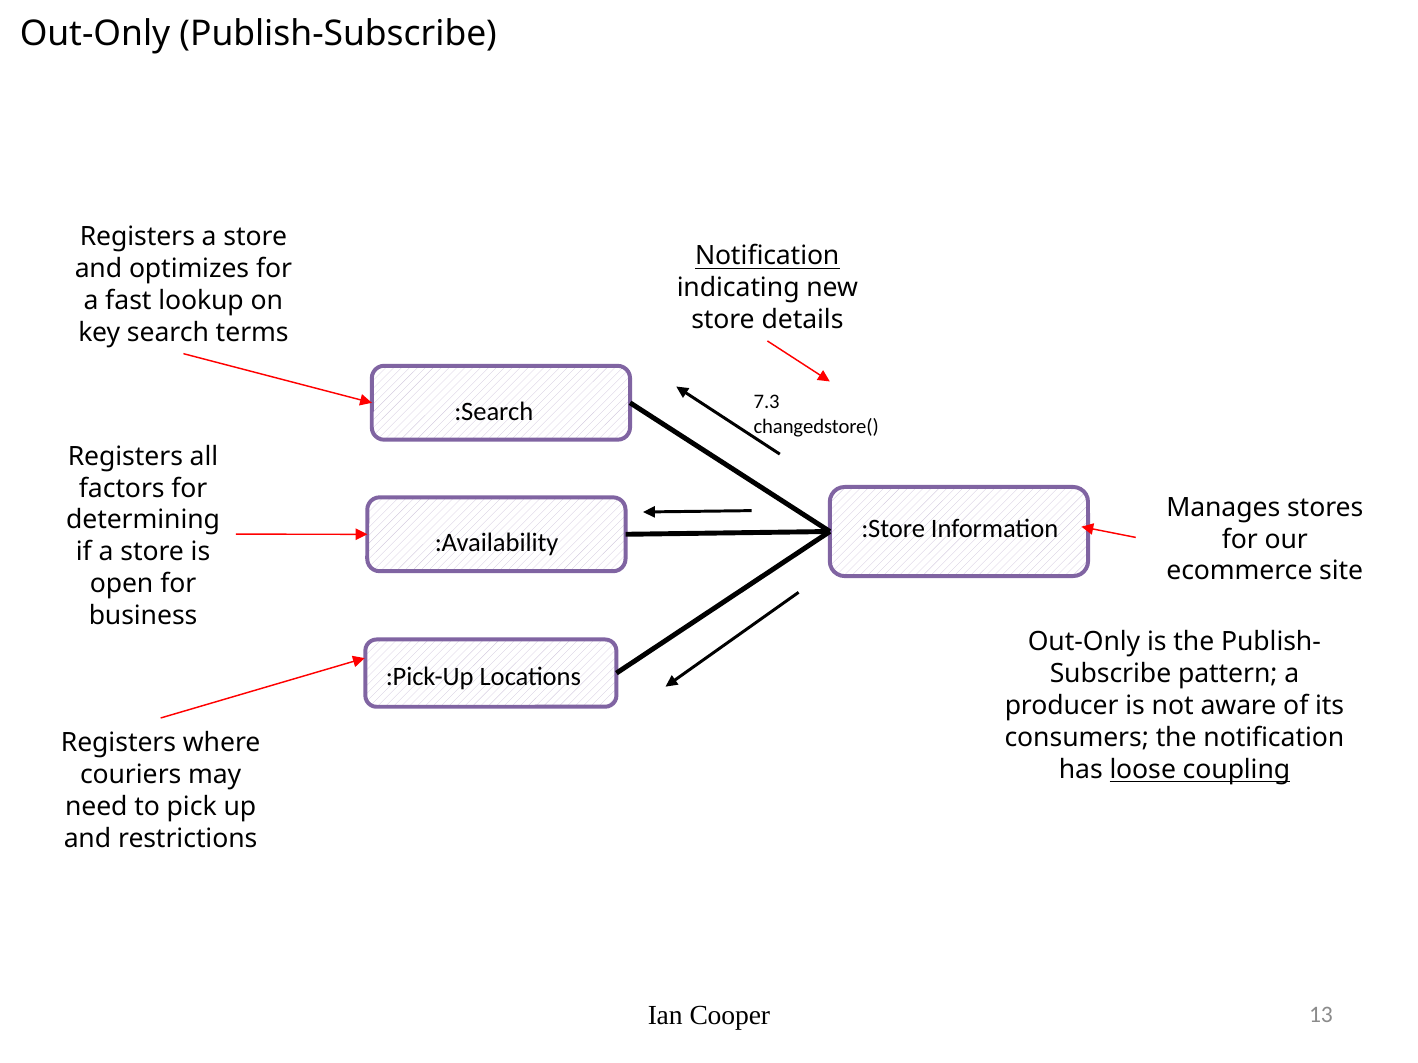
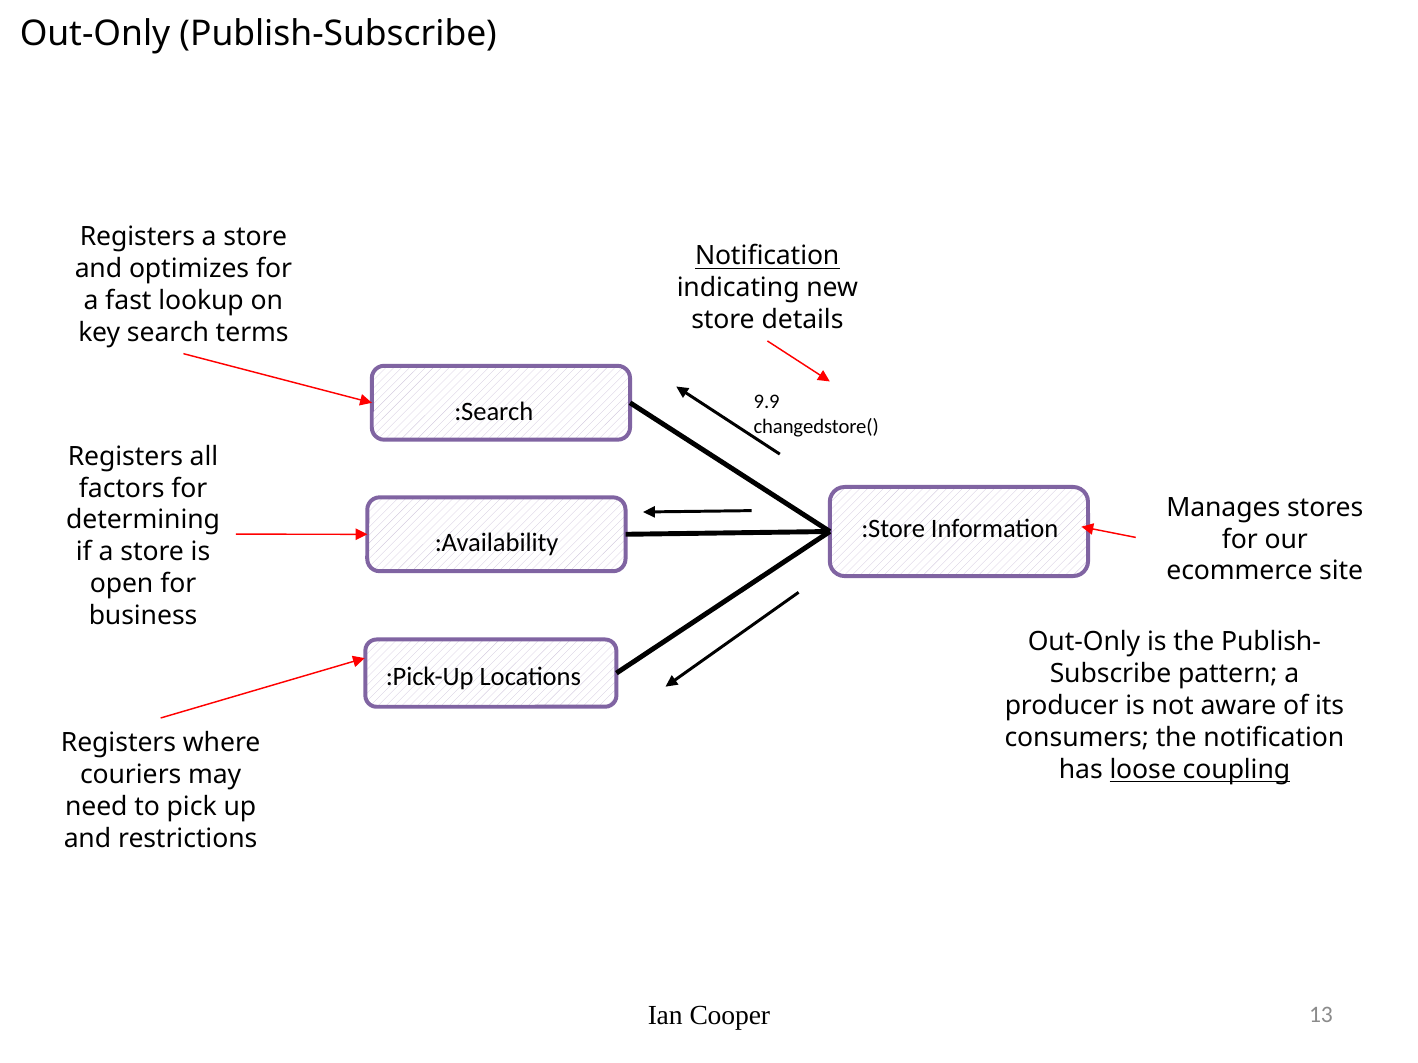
7.3: 7.3 -> 9.9
